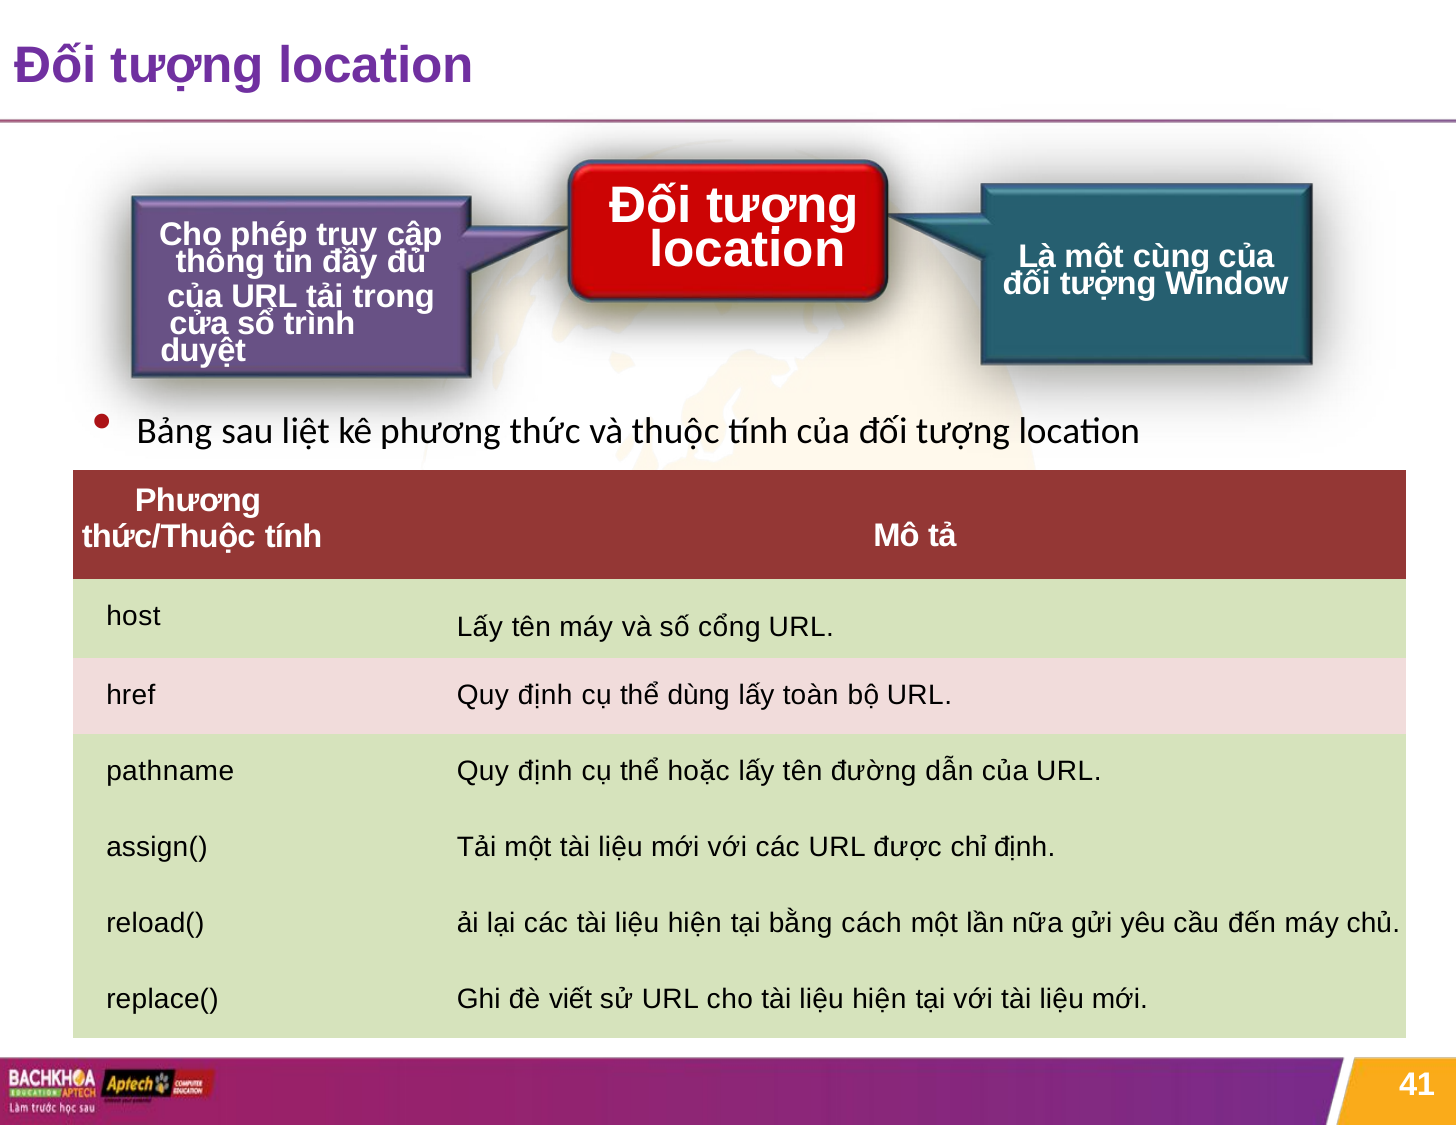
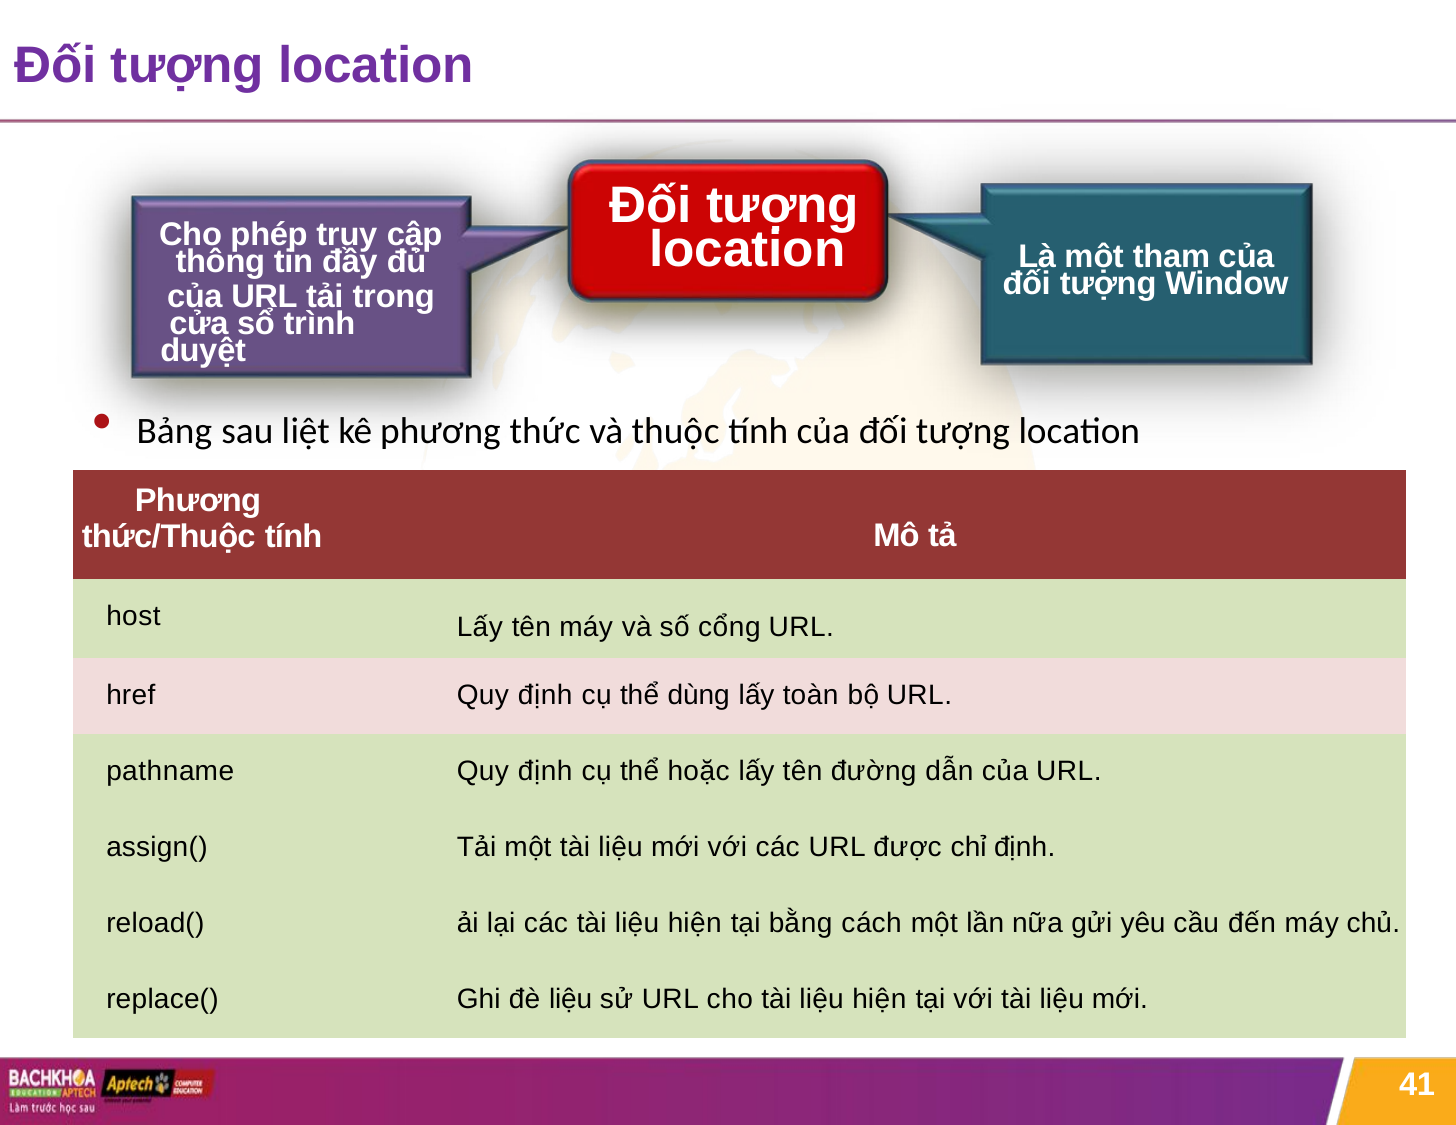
cùng: cùng -> tham
đè viết: viết -> liệu
